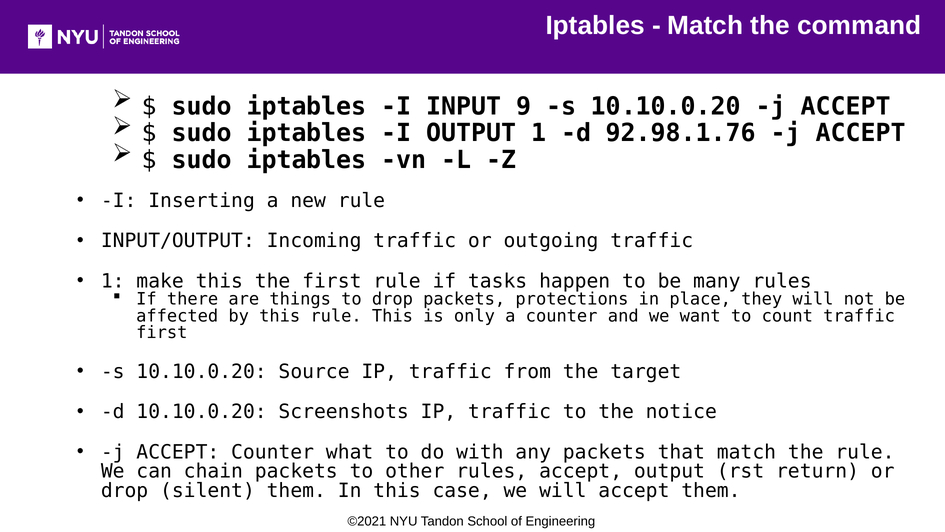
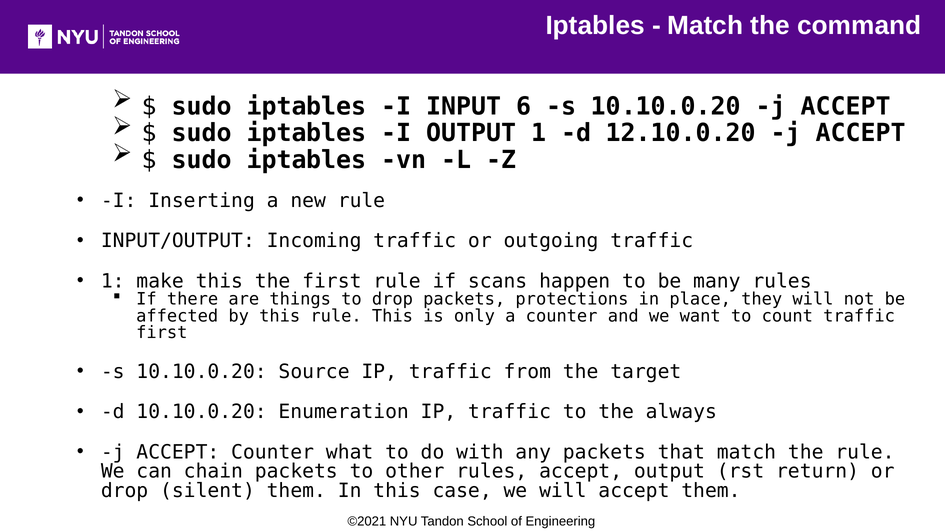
9: 9 -> 6
92.98.1.76: 92.98.1.76 -> 12.10.0.20
tasks: tasks -> scans
Screenshots: Screenshots -> Enumeration
notice: notice -> always
